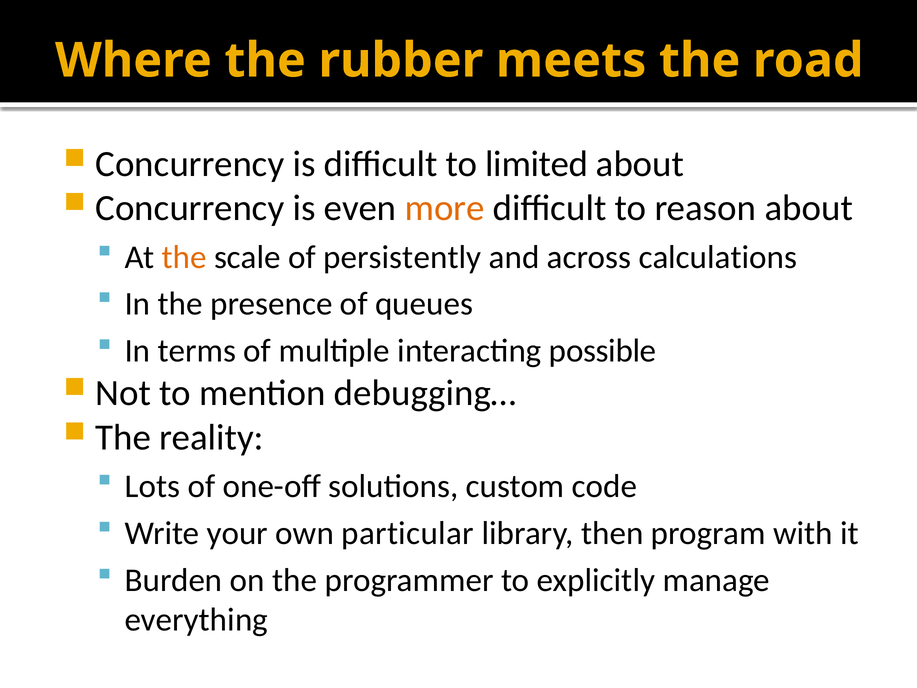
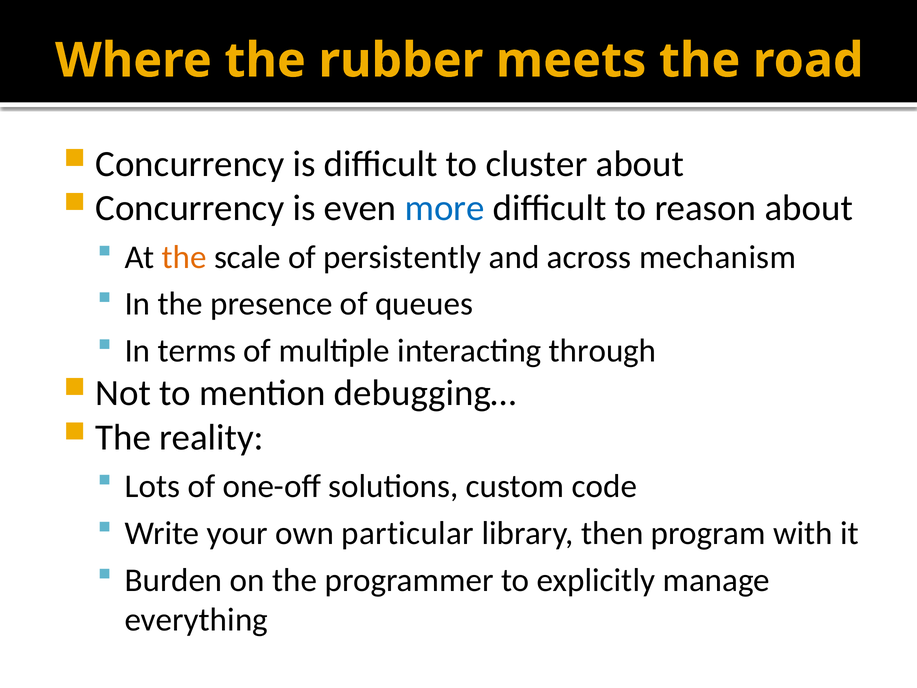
limited: limited -> cluster
more colour: orange -> blue
calculations: calculations -> mechanism
possible: possible -> through
